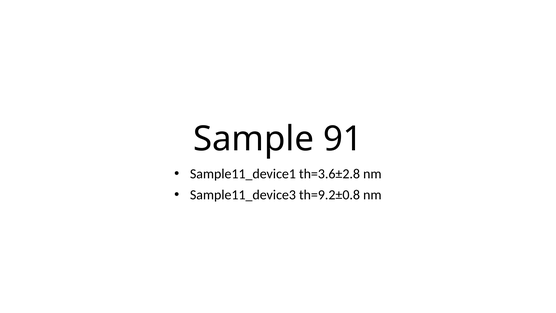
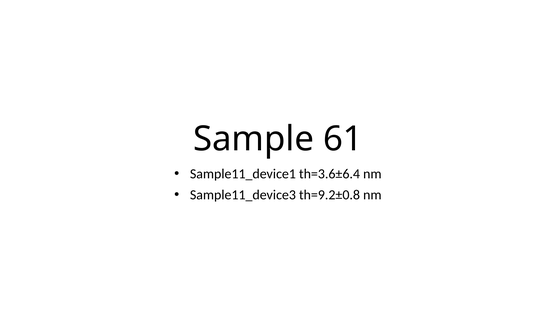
91: 91 -> 61
th=3.6±2.8: th=3.6±2.8 -> th=3.6±6.4
